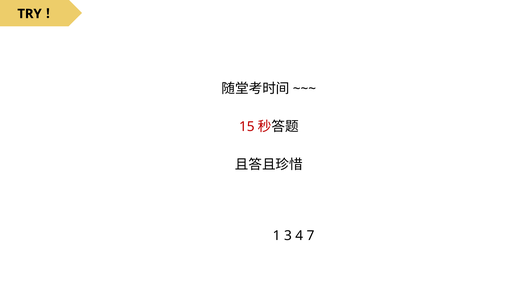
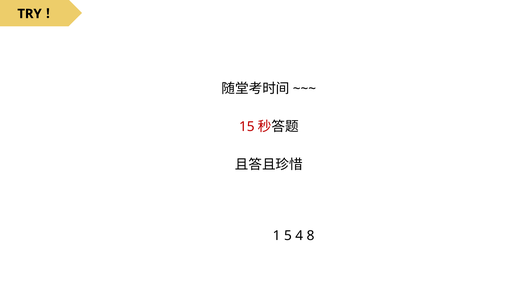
3: 3 -> 5
7: 7 -> 8
